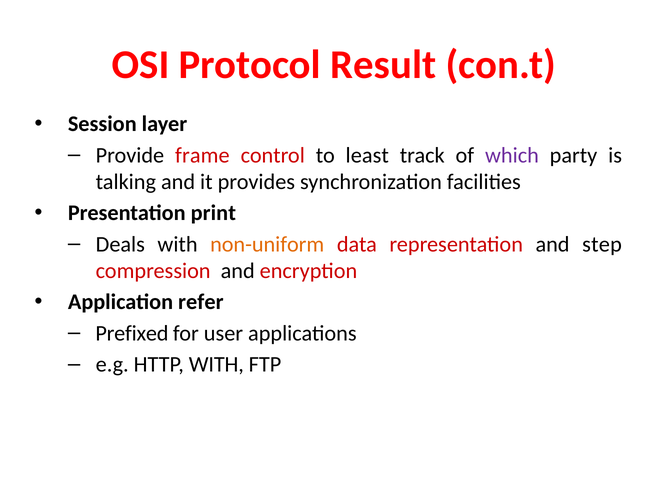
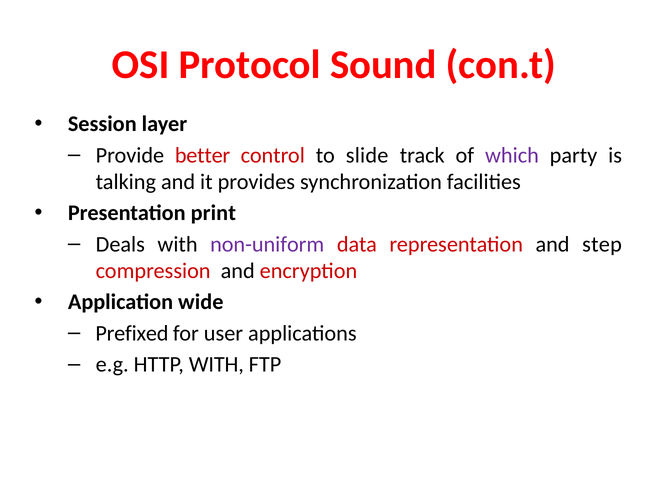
Result: Result -> Sound
frame: frame -> better
least: least -> slide
non-uniform colour: orange -> purple
refer: refer -> wide
